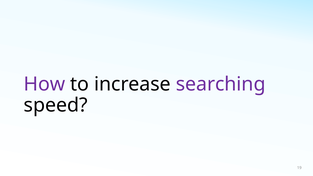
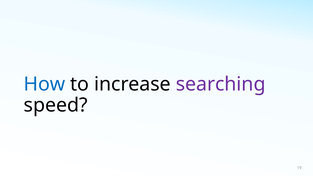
How colour: purple -> blue
